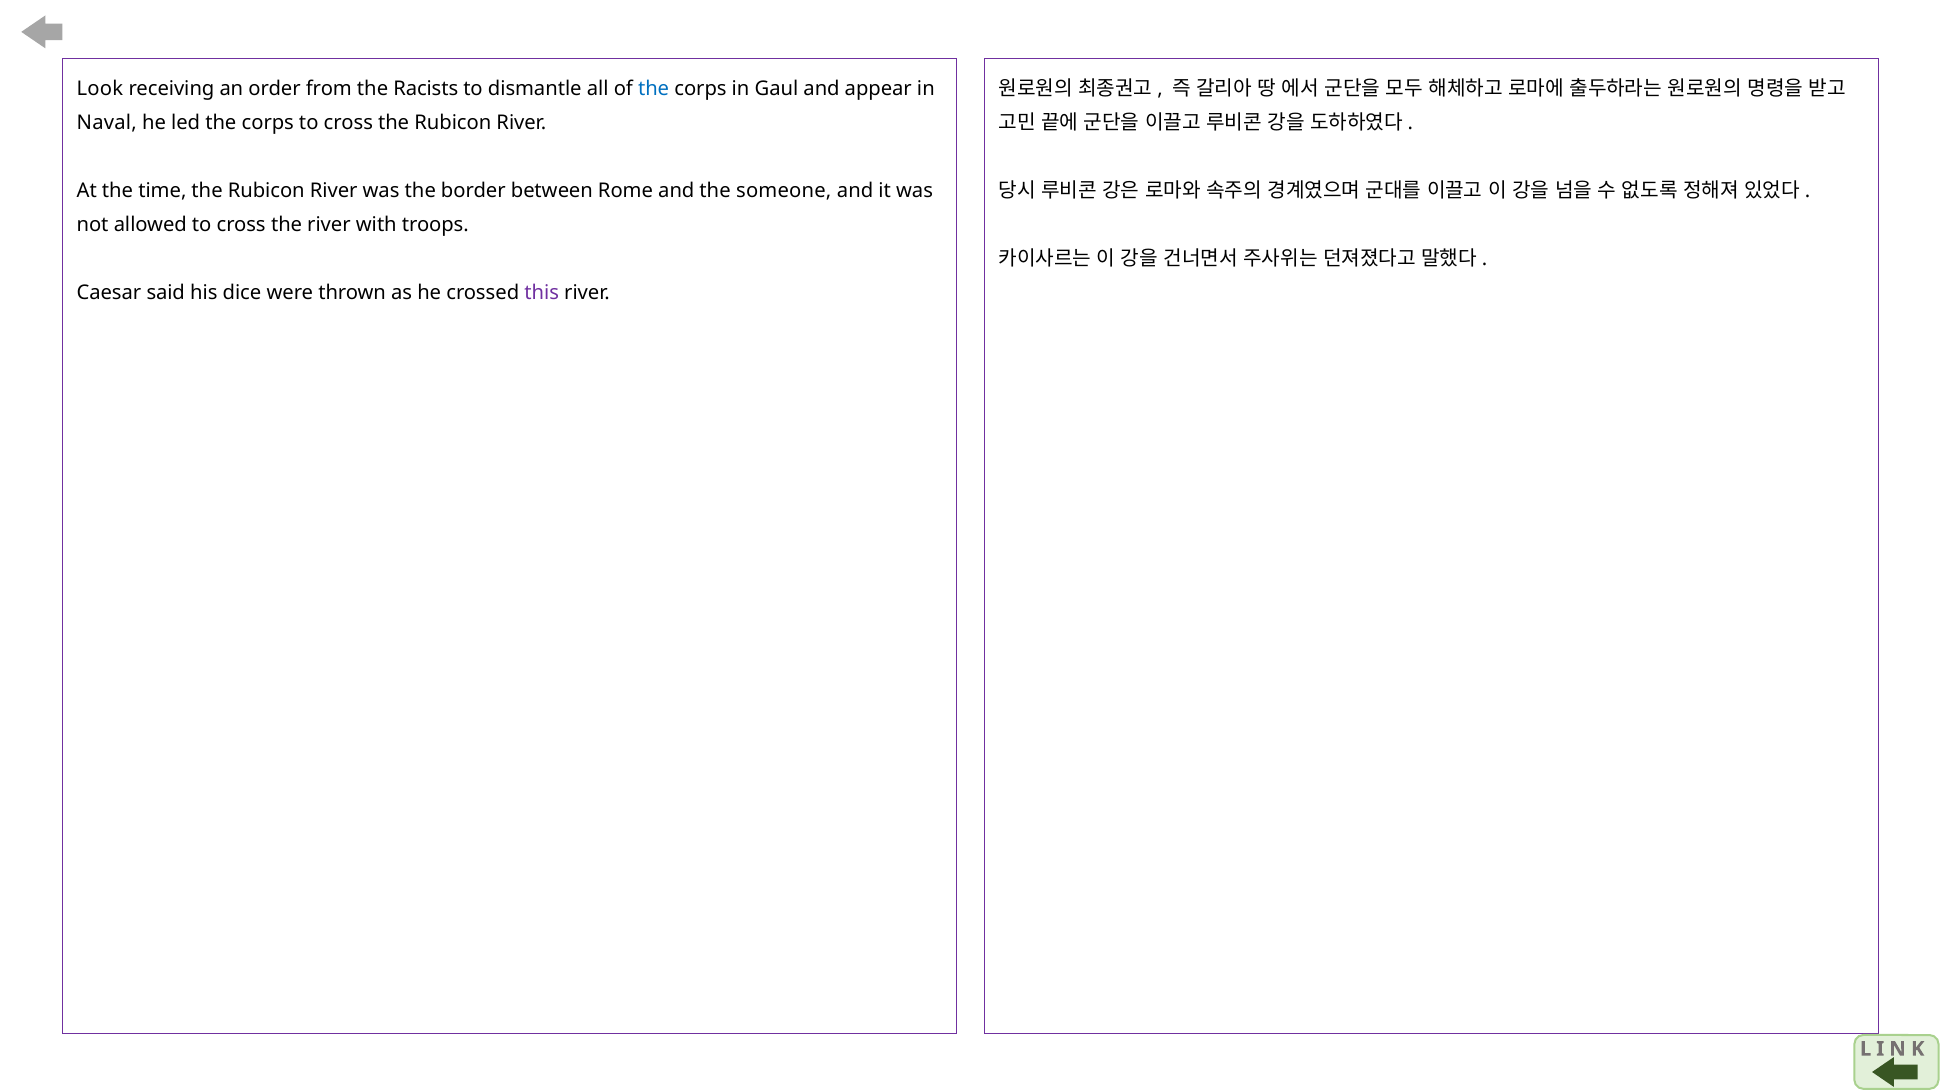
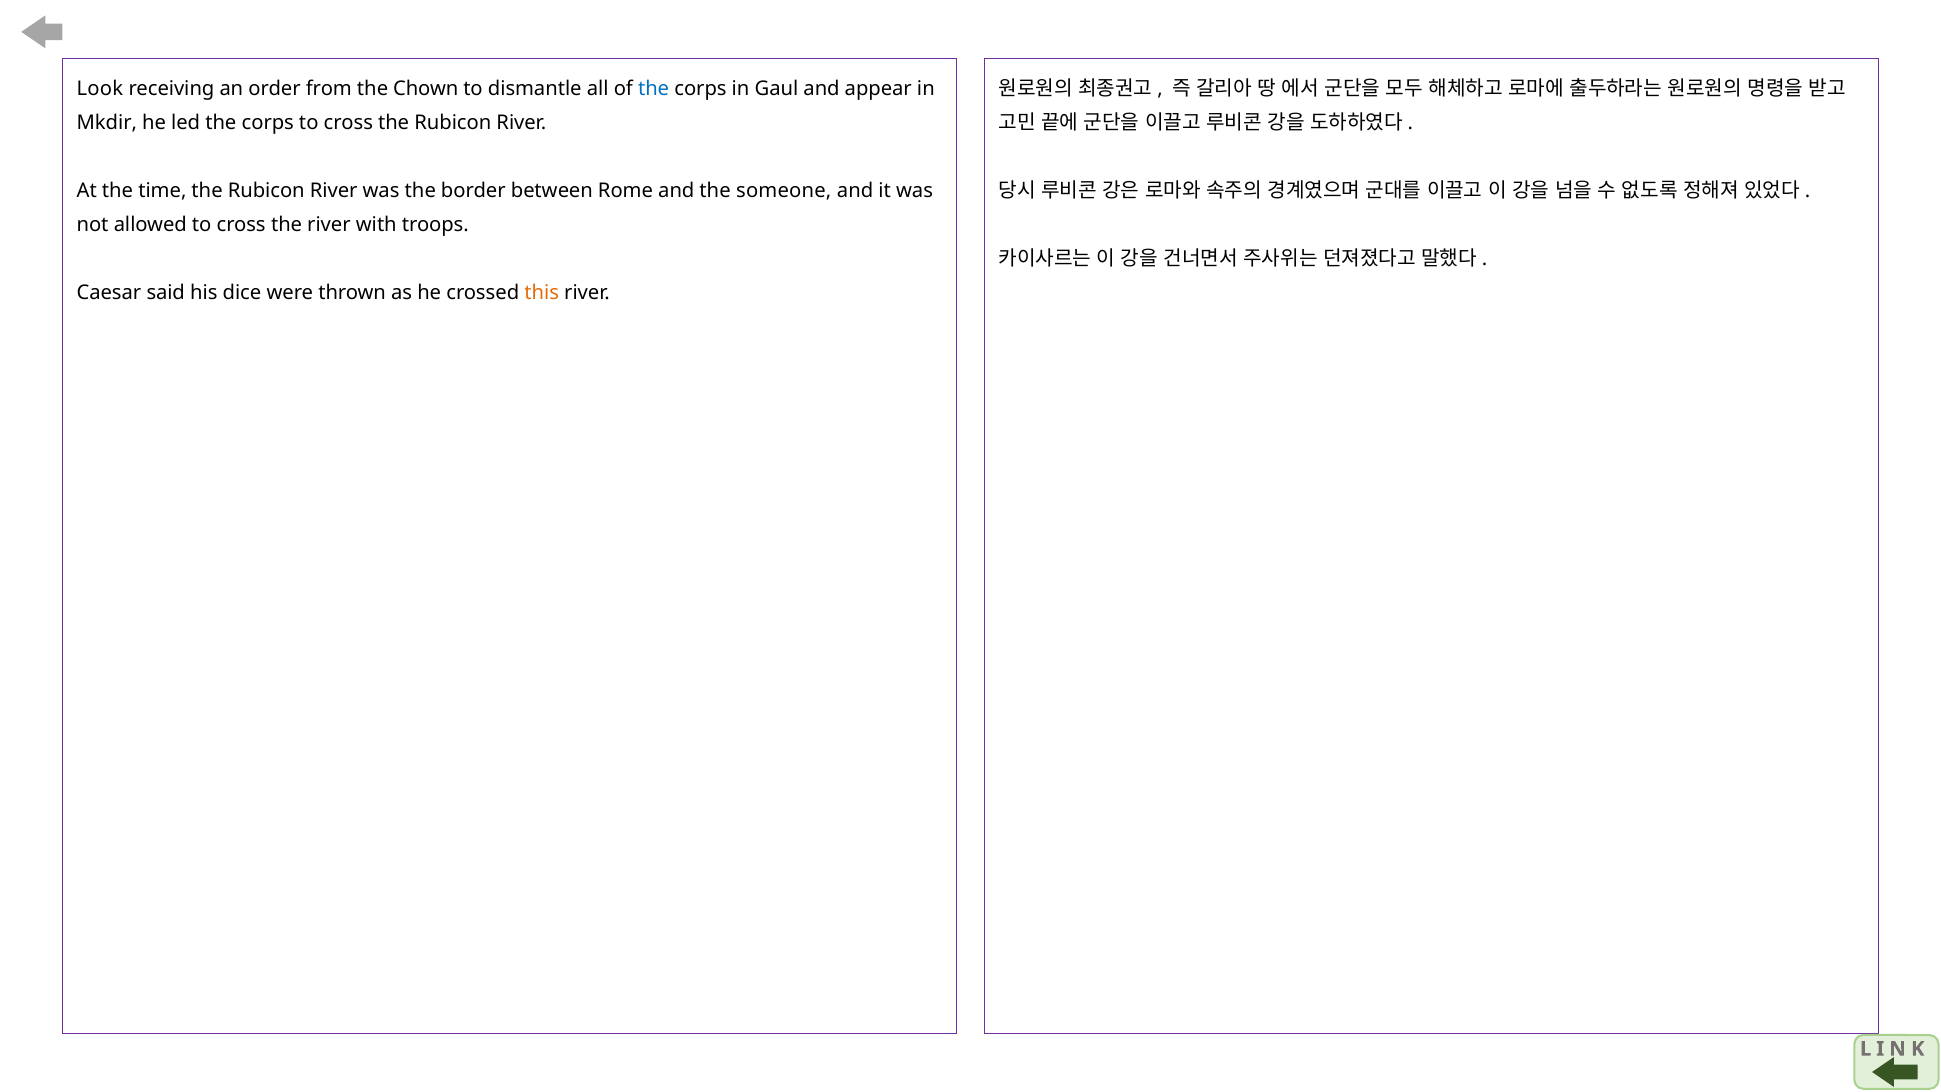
Racists: Racists -> Chown
Naval: Naval -> Mkdir
this colour: purple -> orange
